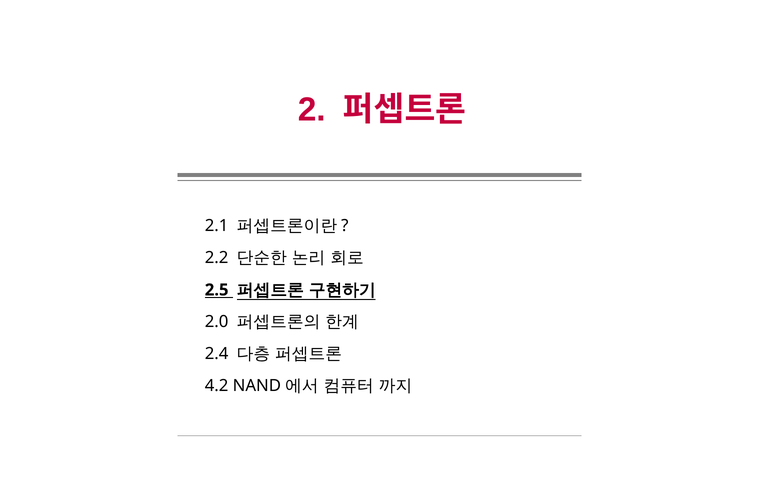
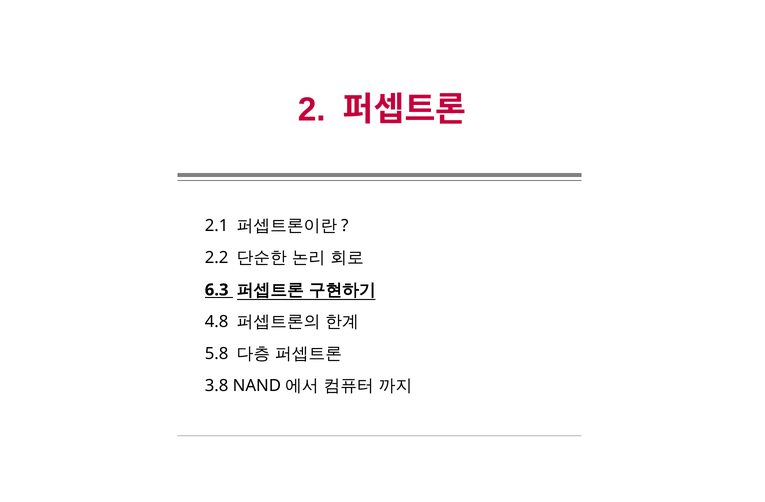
2.5: 2.5 -> 6.3
2.0: 2.0 -> 4.8
2.4: 2.4 -> 5.8
4.2: 4.2 -> 3.8
